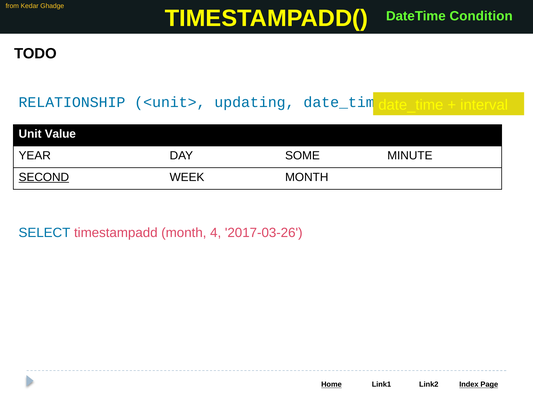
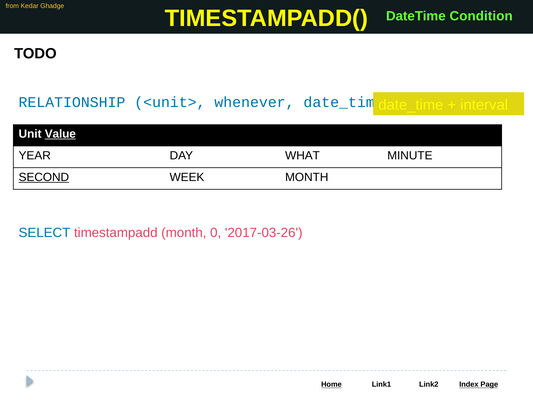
updating: updating -> whenever
Value underline: none -> present
SOME: SOME -> WHAT
4: 4 -> 0
